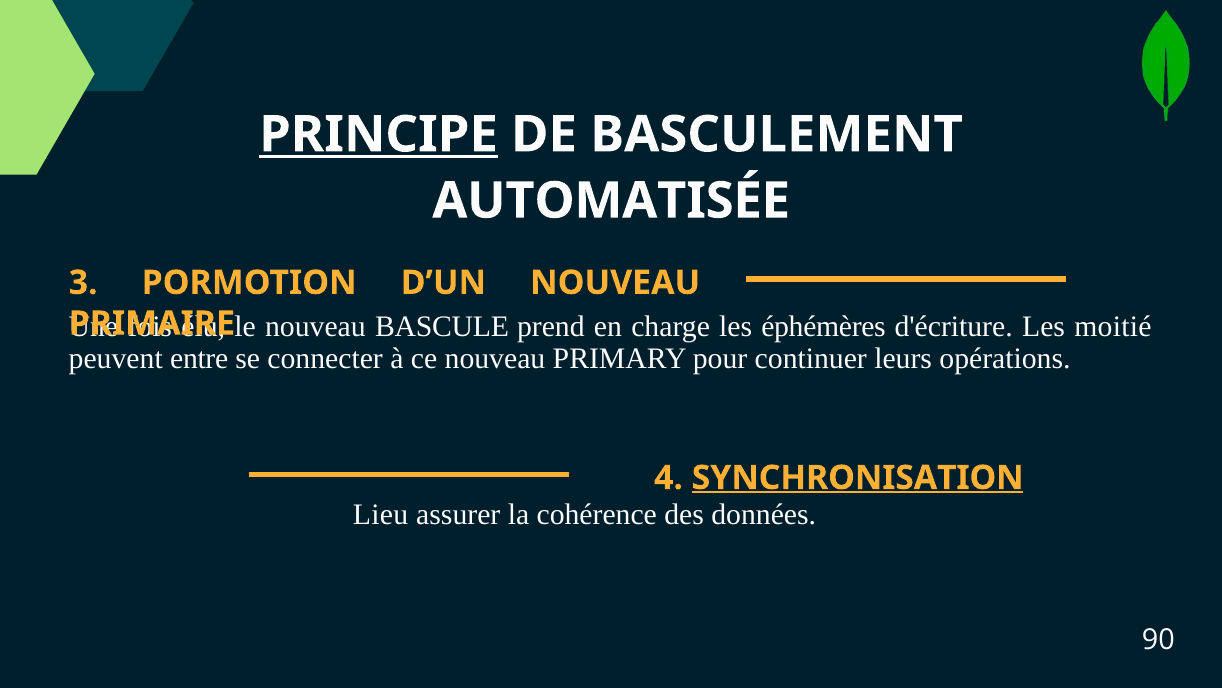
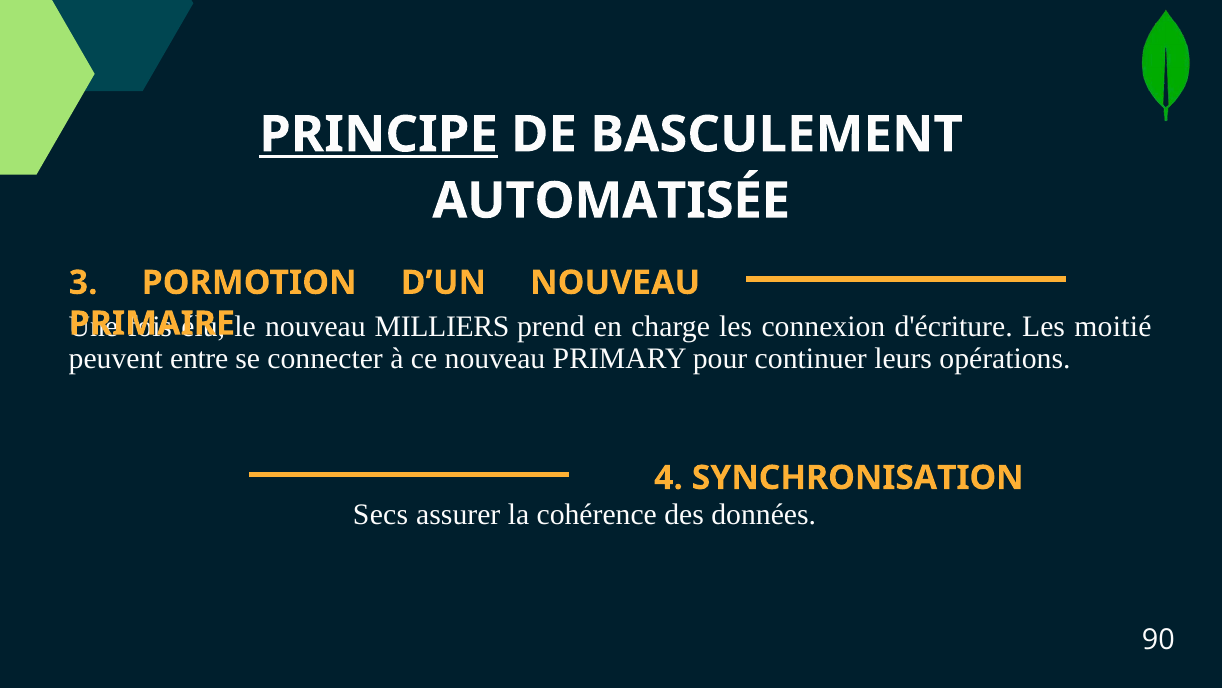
BASCULE: BASCULE -> MILLIERS
éphémères: éphémères -> connexion
SYNCHRONISATION underline: present -> none
Lieu: Lieu -> Secs
